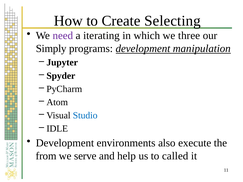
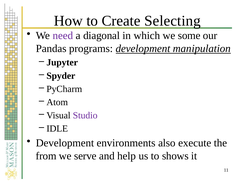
iterating: iterating -> diagonal
three: three -> some
Simply: Simply -> Pandas
Studio colour: blue -> purple
called: called -> shows
